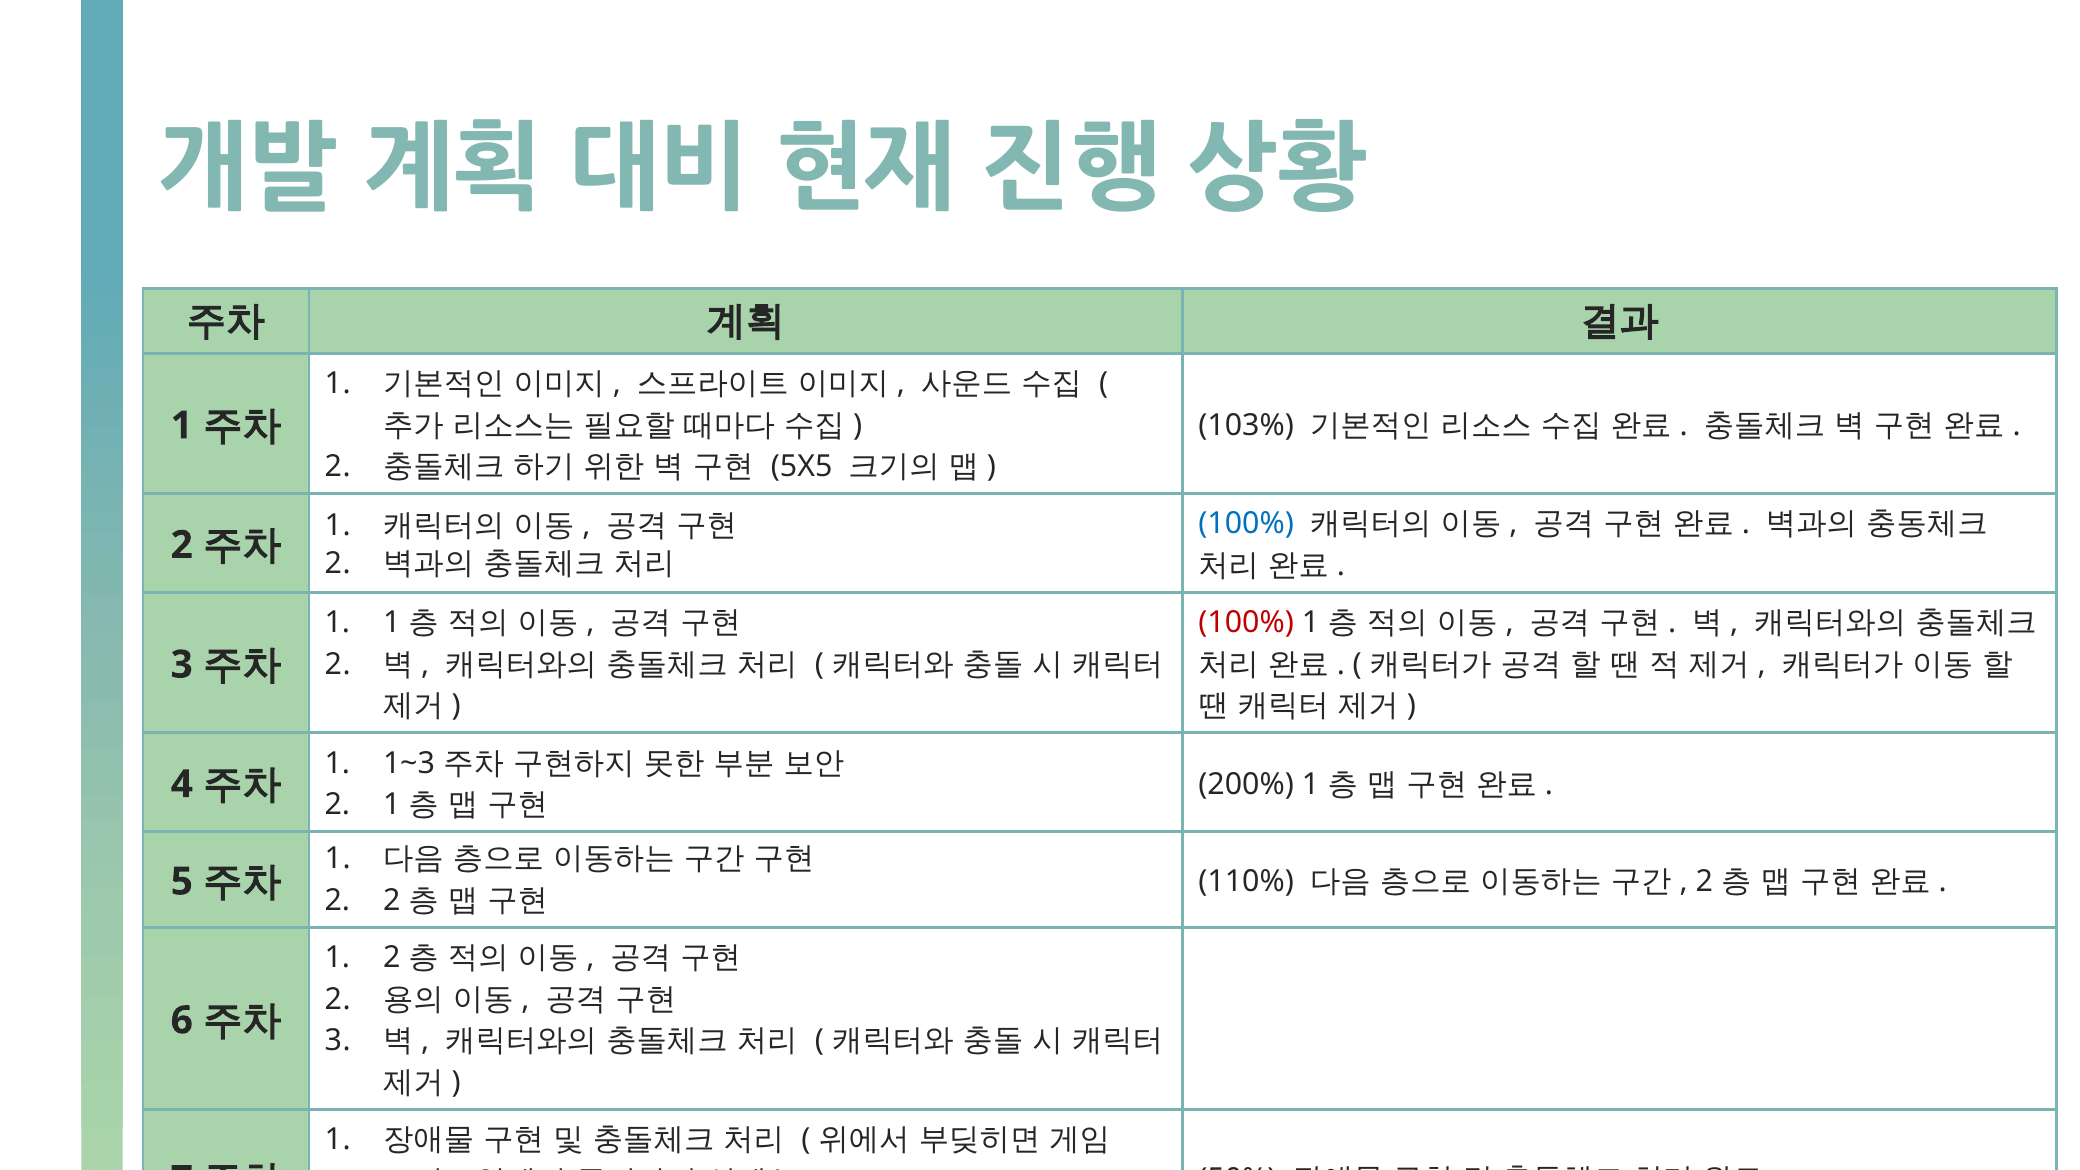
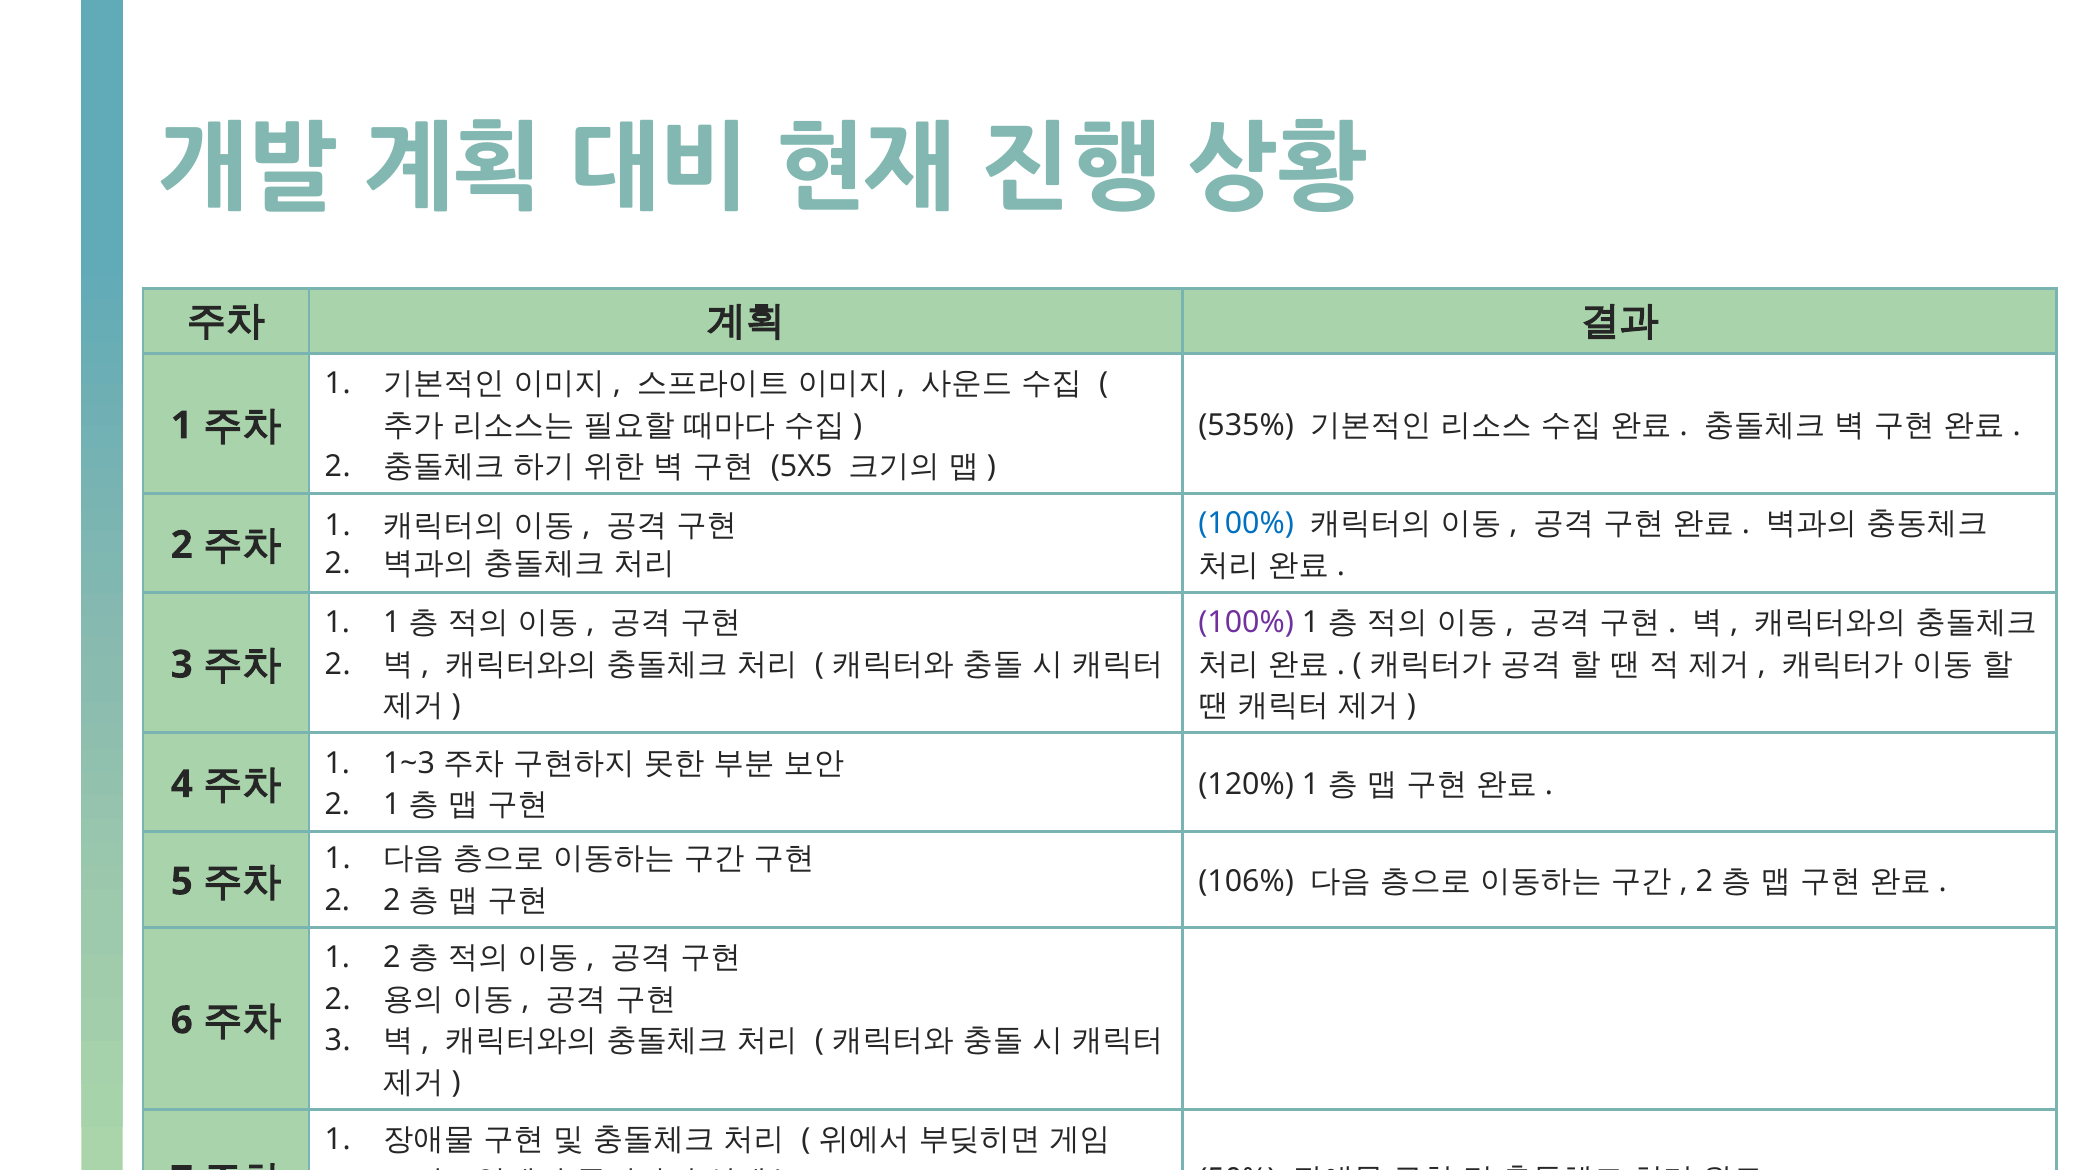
103%: 103% -> 535%
100% at (1246, 623) colour: red -> purple
200%: 200% -> 120%
110%: 110% -> 106%
